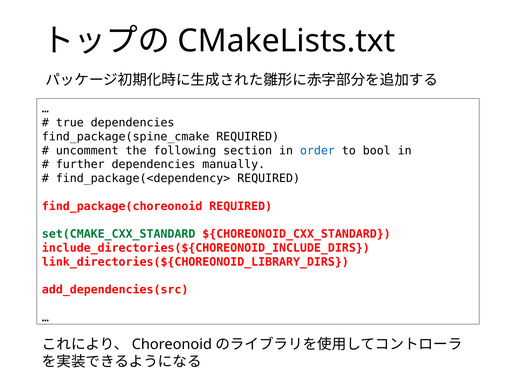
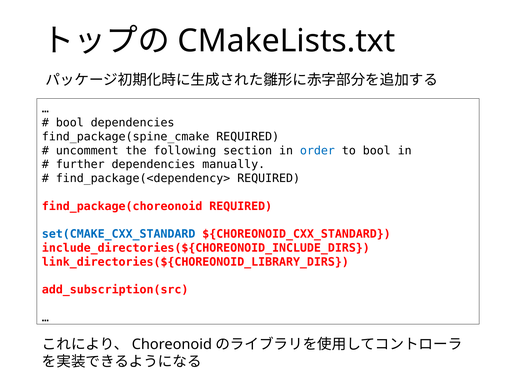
true at (70, 123): true -> bool
set(CMAKE_CXX_STANDARD colour: green -> blue
add_dependencies(src: add_dependencies(src -> add_subscription(src
